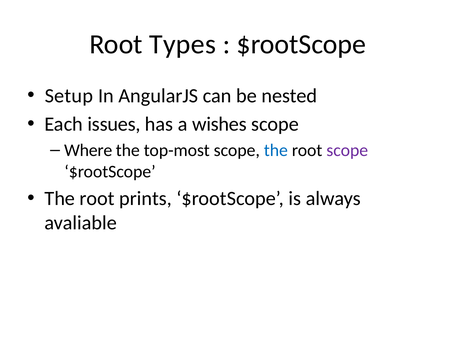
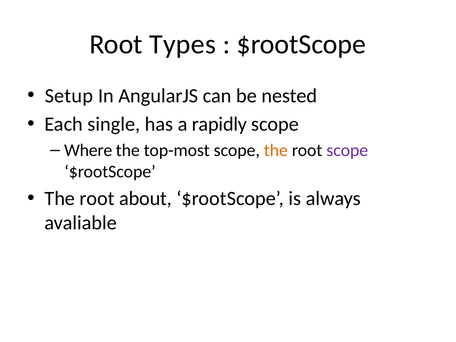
issues: issues -> single
wishes: wishes -> rapidly
the at (276, 150) colour: blue -> orange
prints: prints -> about
